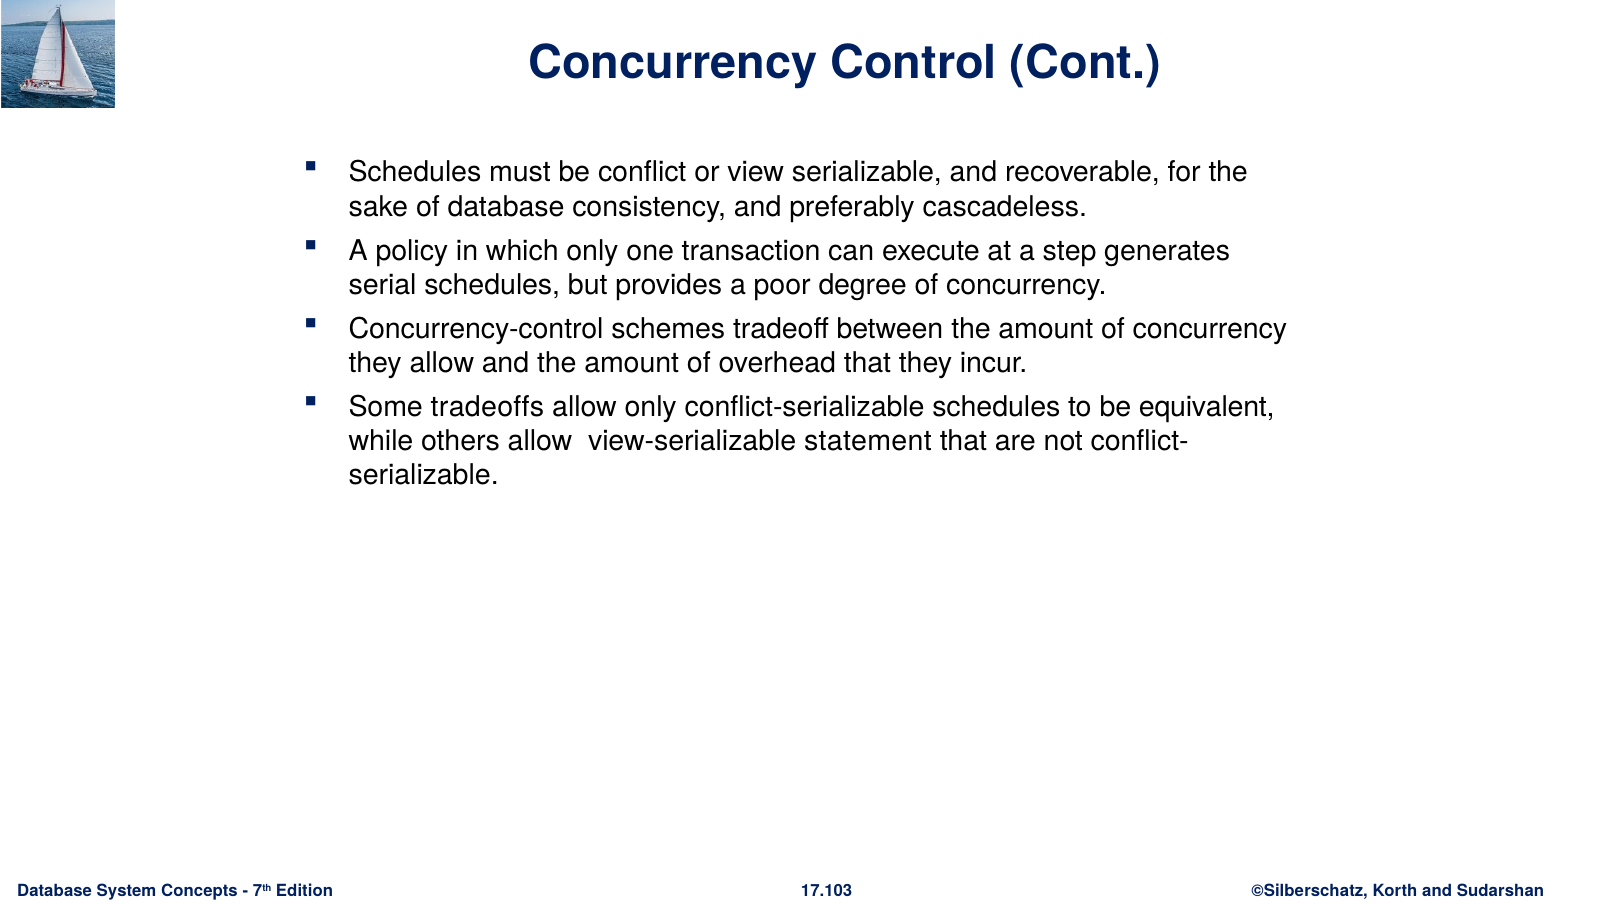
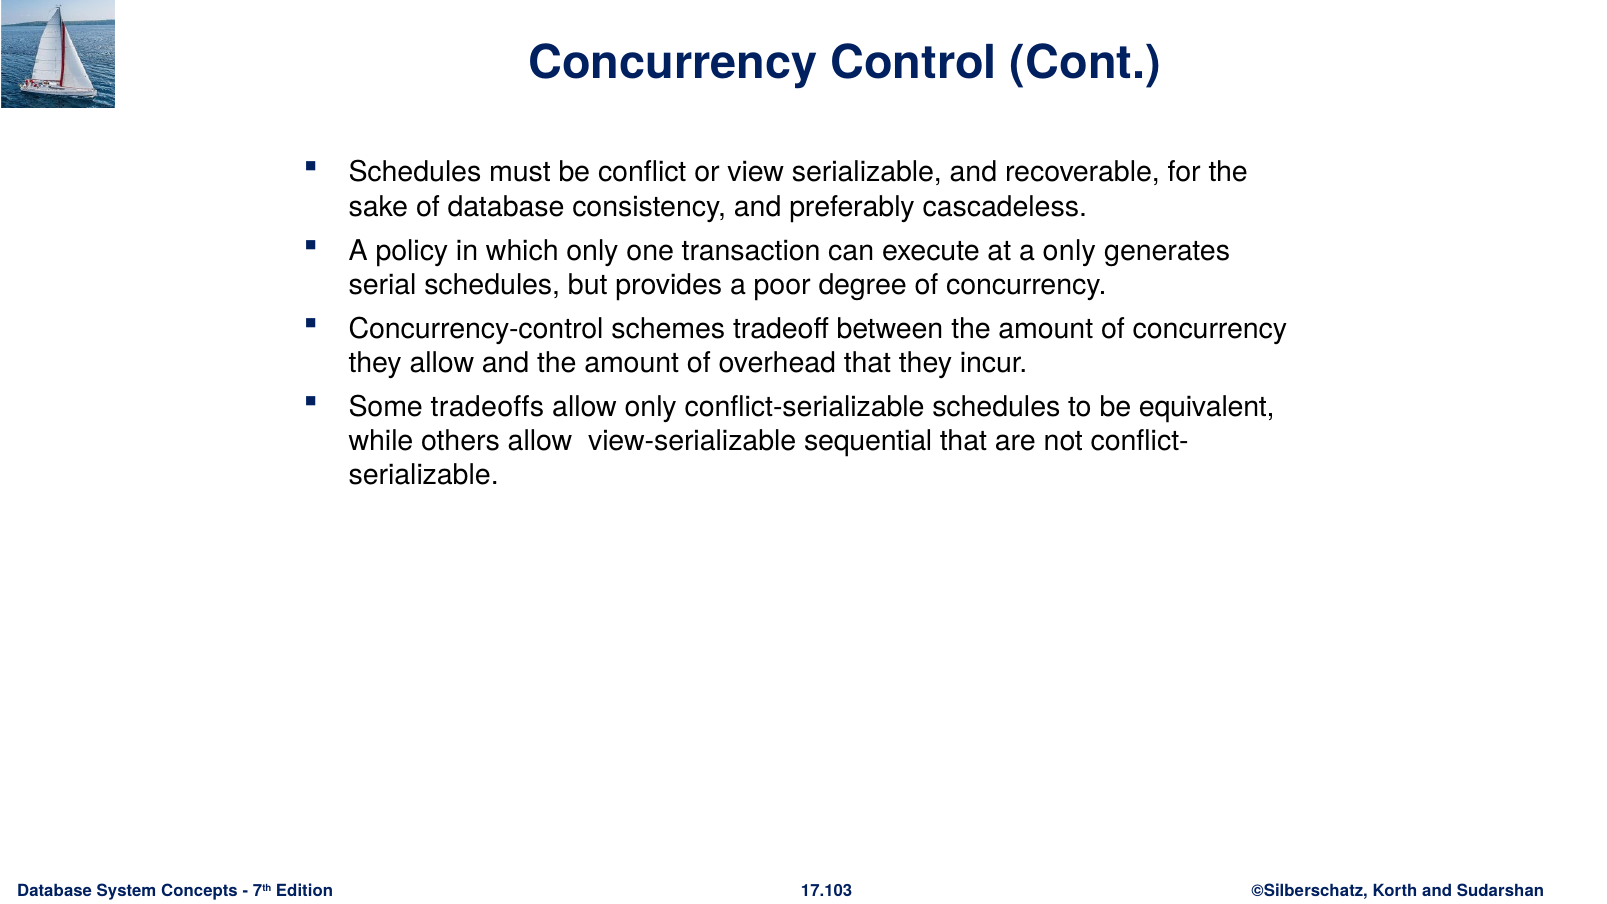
a step: step -> only
statement: statement -> sequential
